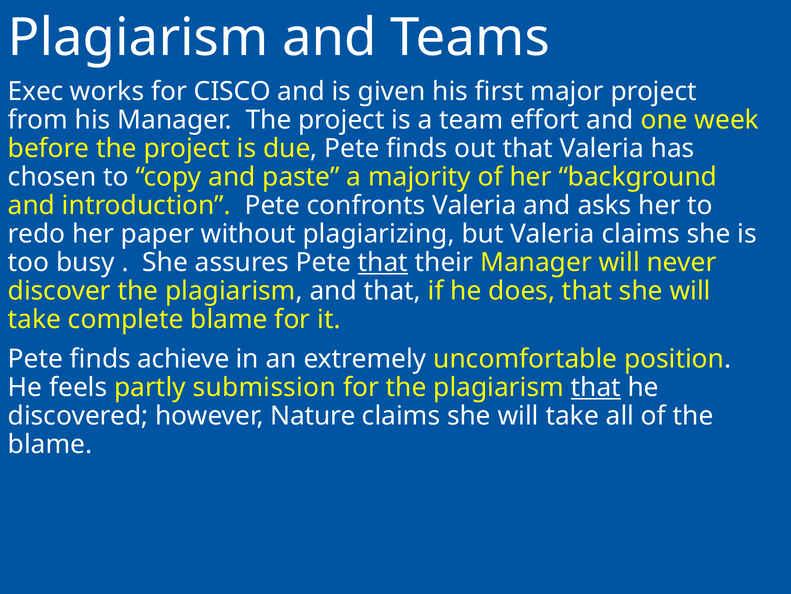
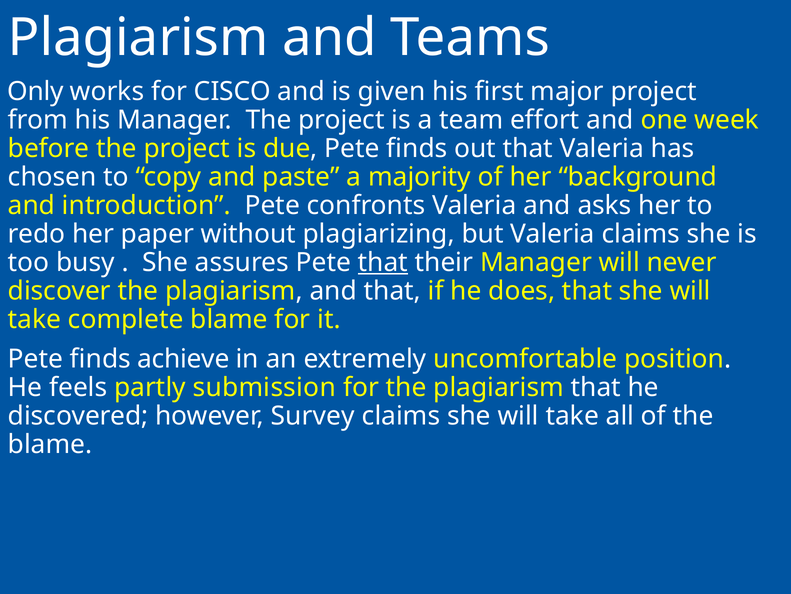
Exec: Exec -> Only
that at (596, 387) underline: present -> none
Nature: Nature -> Survey
